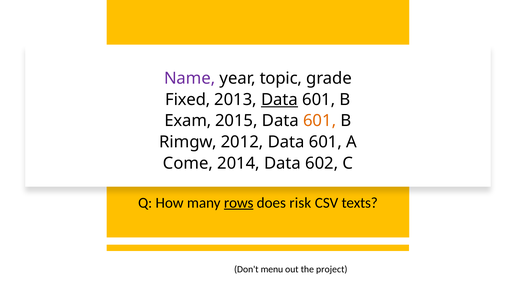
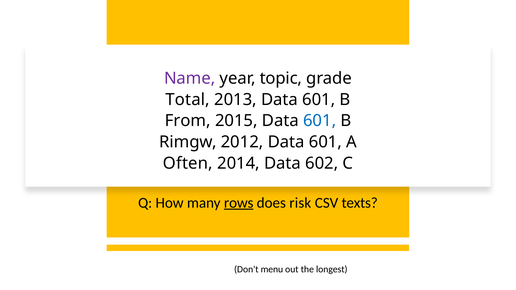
Fixed: Fixed -> Total
Data at (279, 100) underline: present -> none
Exam: Exam -> From
601 at (320, 121) colour: orange -> blue
Come: Come -> Often
project: project -> longest
